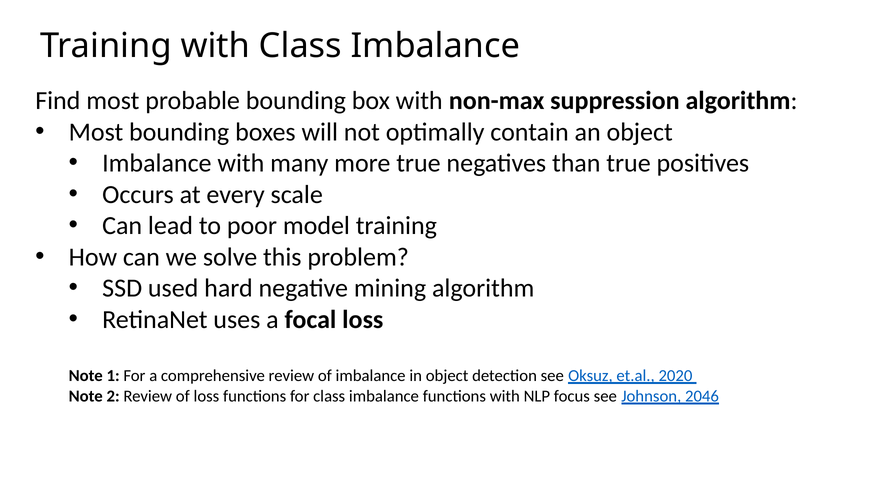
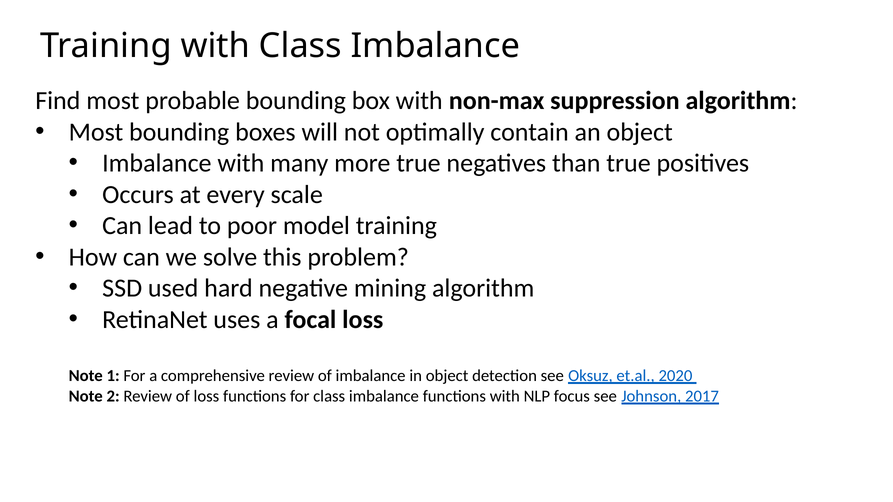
2046: 2046 -> 2017
